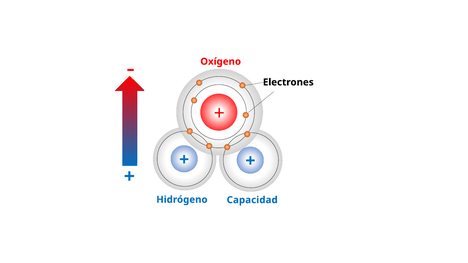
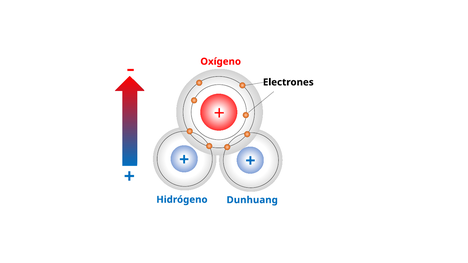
Capacidad: Capacidad -> Dunhuang
